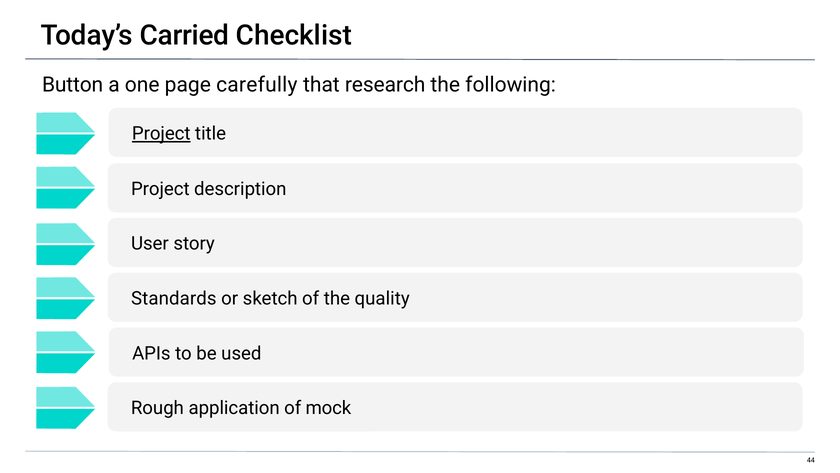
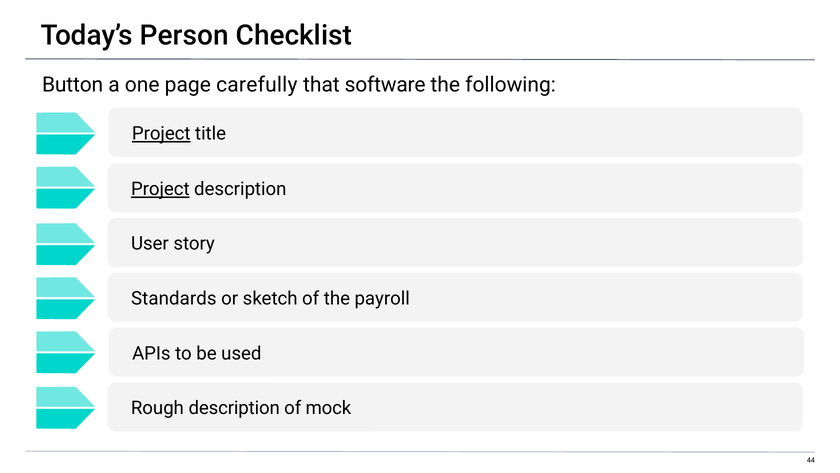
Carried: Carried -> Person
research: research -> software
Project at (160, 189) underline: none -> present
quality: quality -> payroll
Rough application: application -> description
